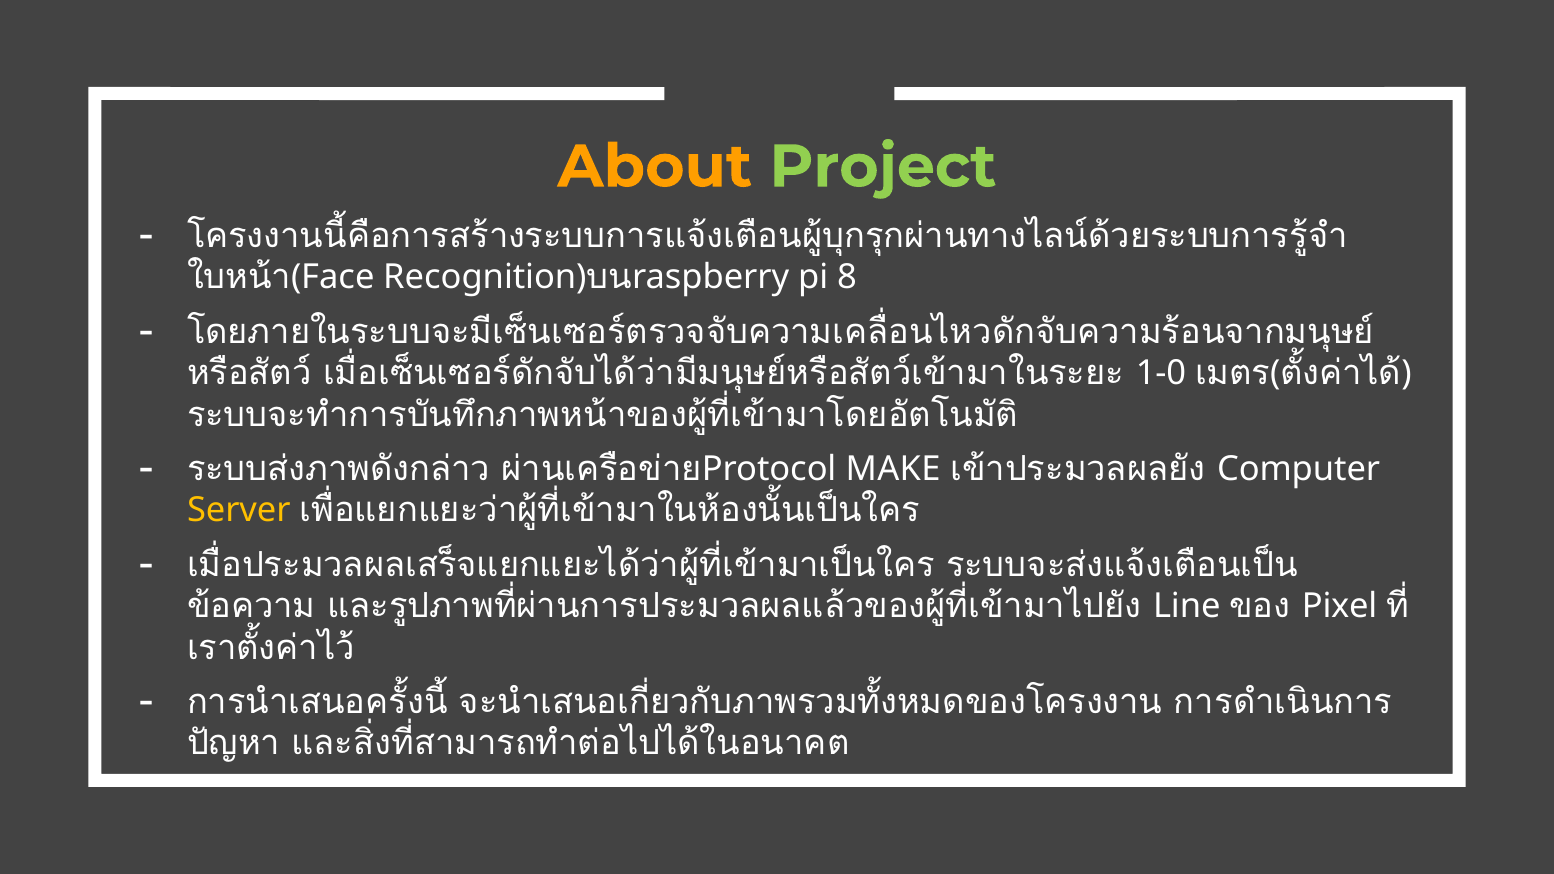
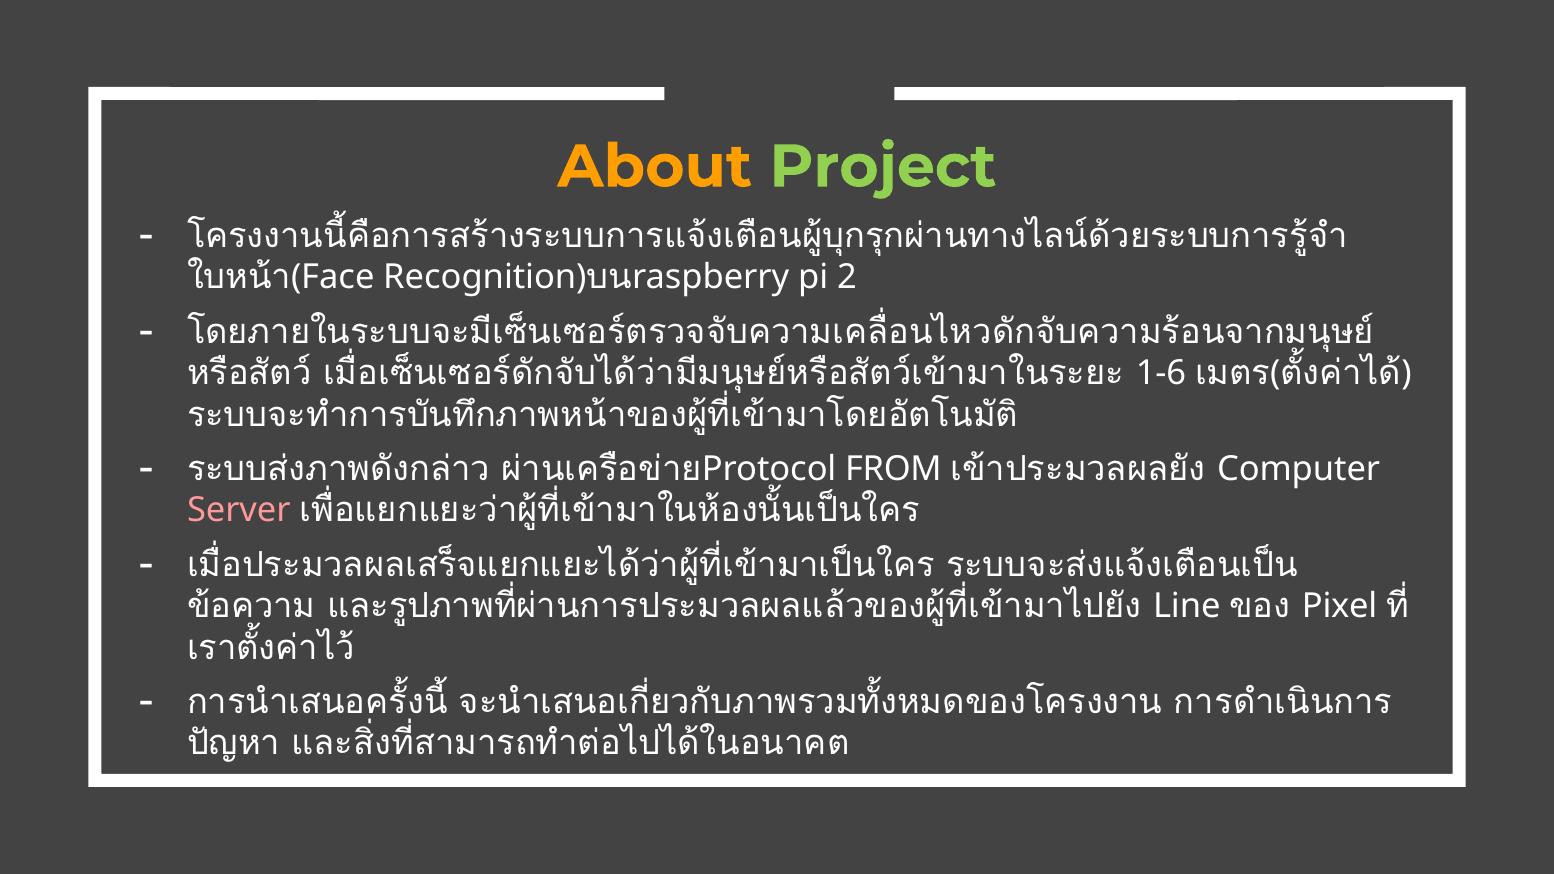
8: 8 -> 2
1-0: 1-0 -> 1-6
MAKE: MAKE -> FROM
Server colour: yellow -> pink
